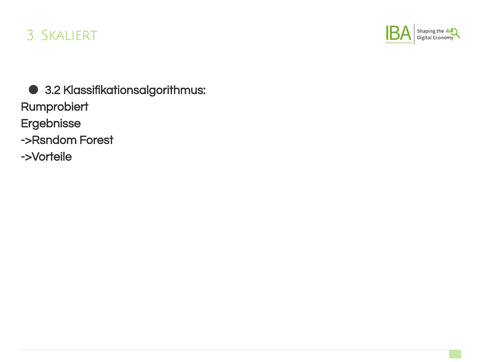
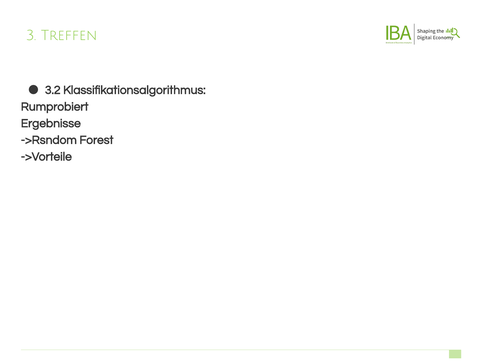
Skaliert: Skaliert -> Treffen
